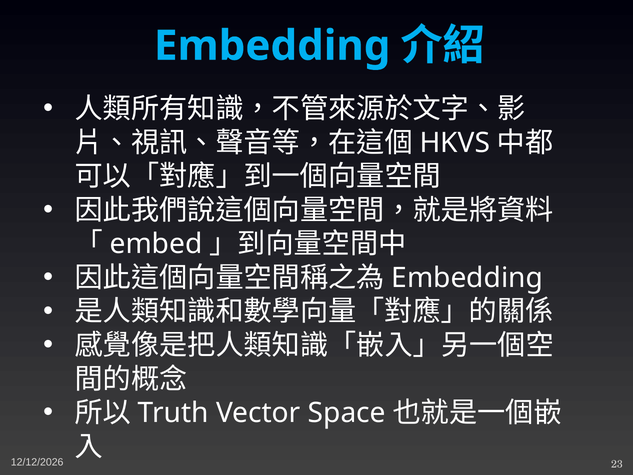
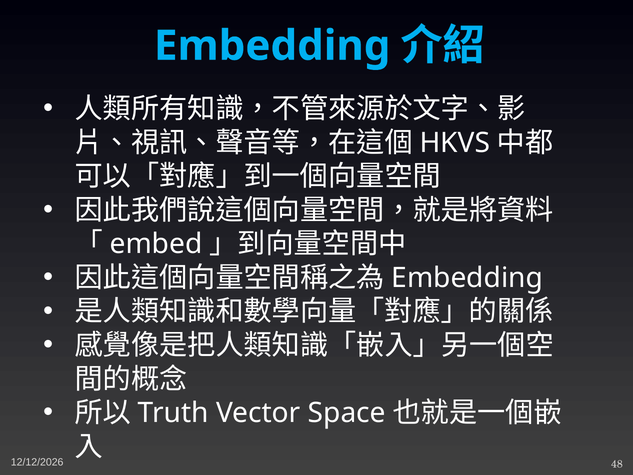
23: 23 -> 48
